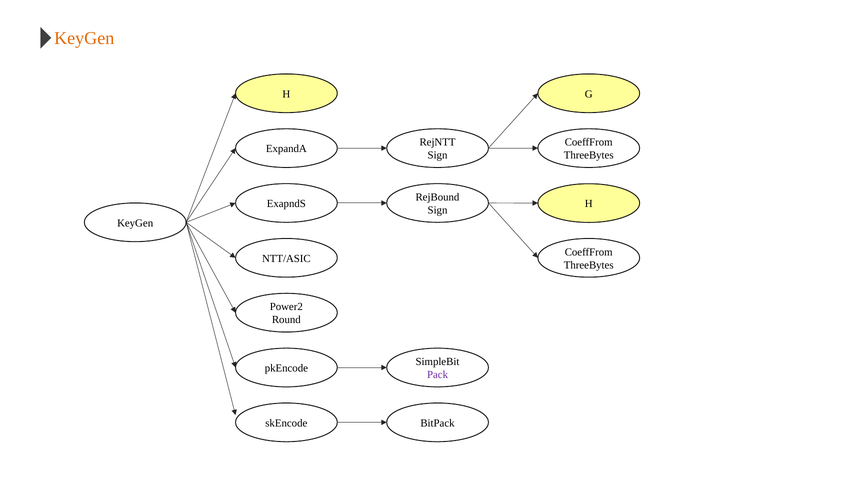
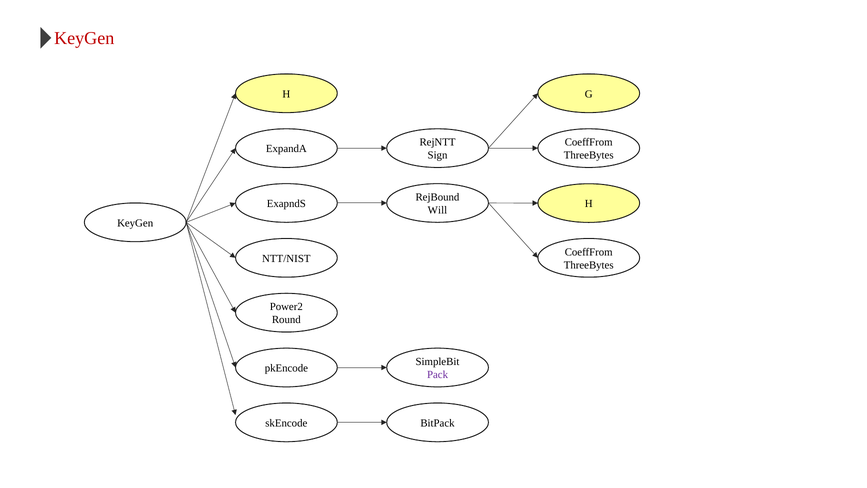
KeyGen at (84, 38) colour: orange -> red
Sign at (438, 210): Sign -> Will
NTT/ASIC: NTT/ASIC -> NTT/NIST
